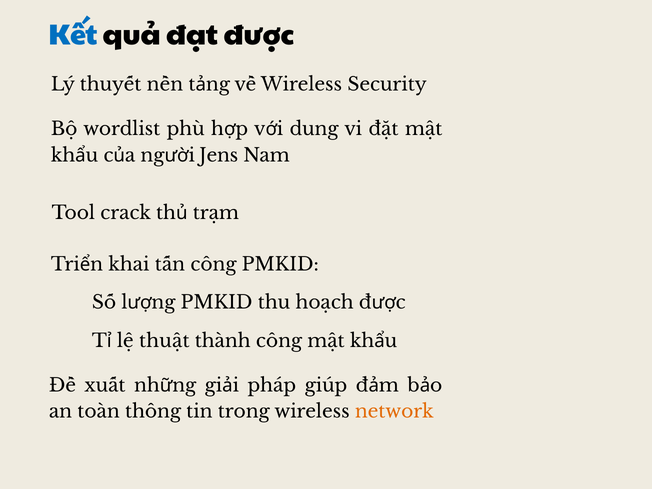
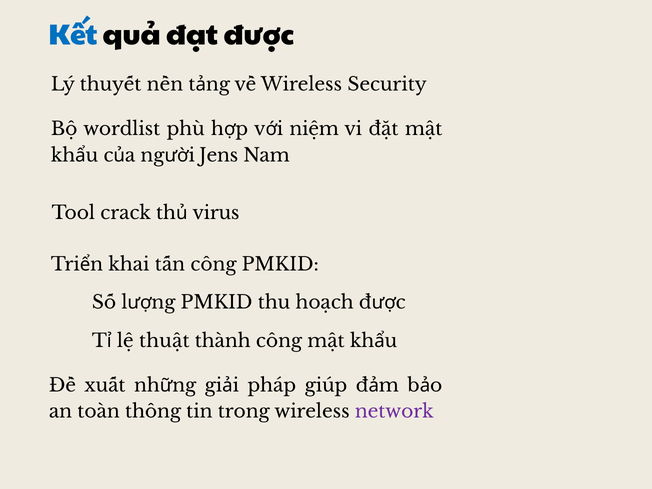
dung: dung -> niệm
trạm: trạm -> virus
network colour: orange -> purple
